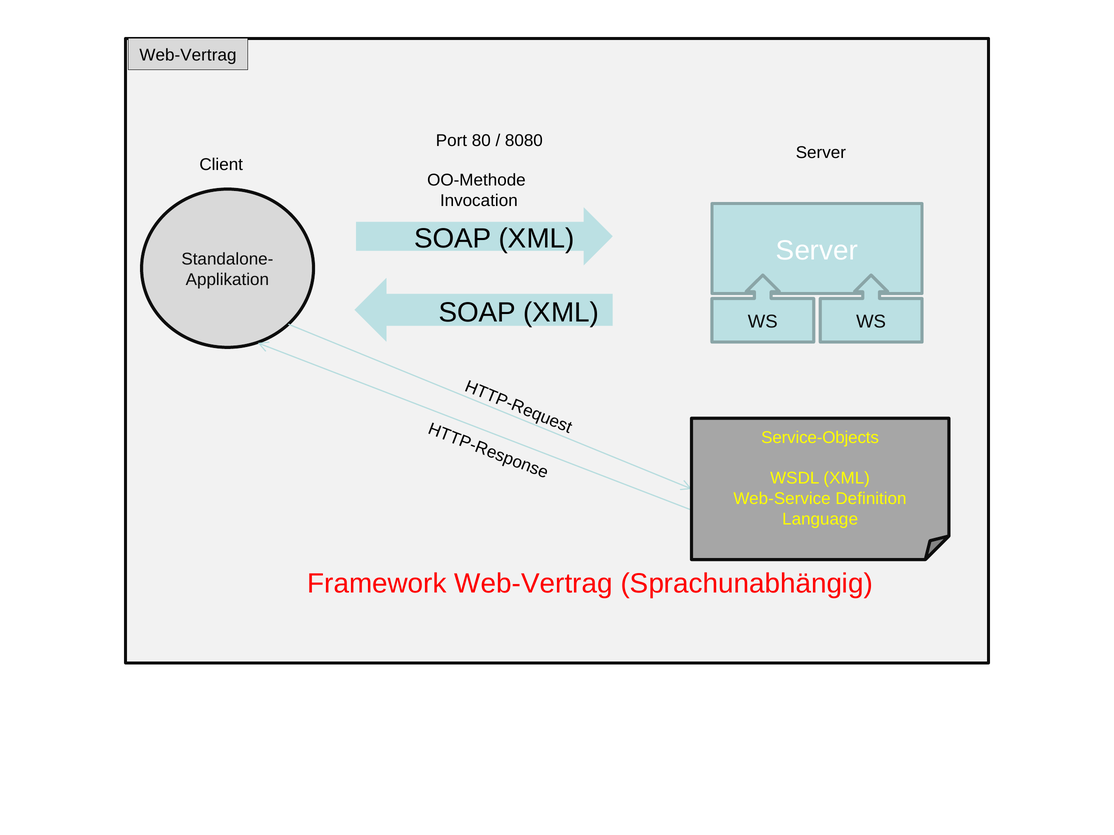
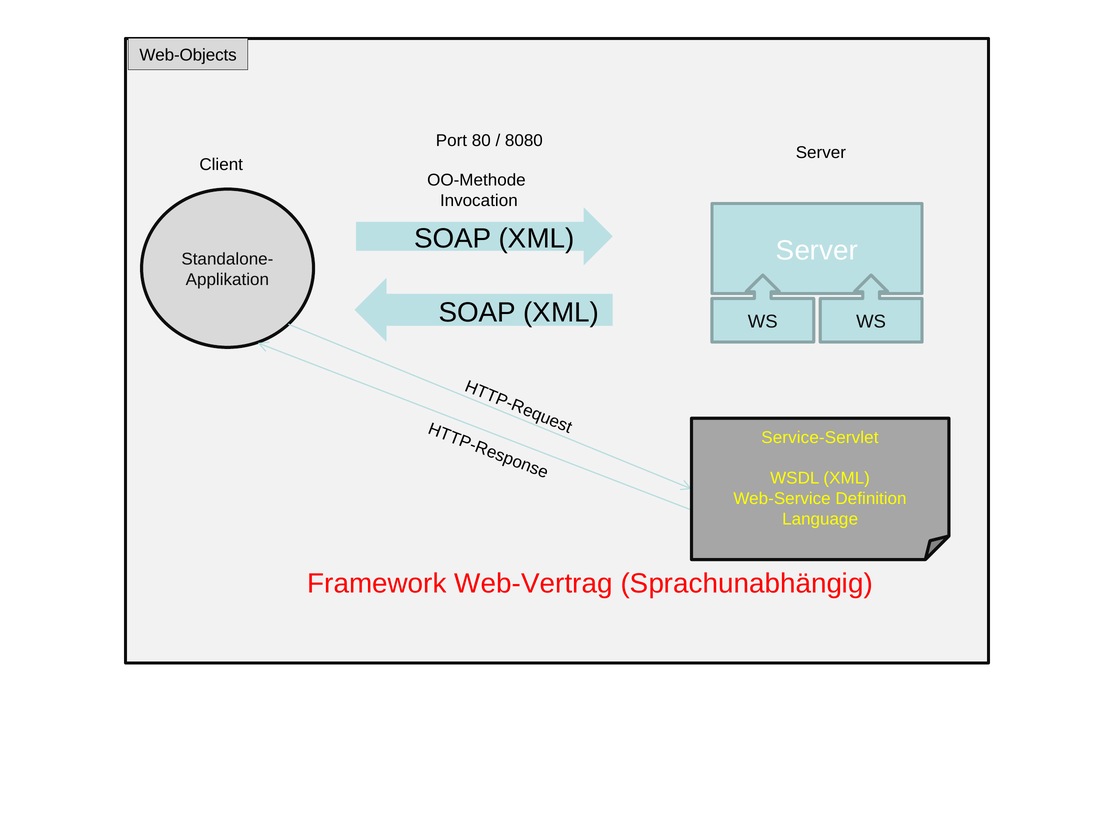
Web-Vertrag at (188, 55): Web-Vertrag -> Web-Objects
Service-Objects: Service-Objects -> Service-Servlet
